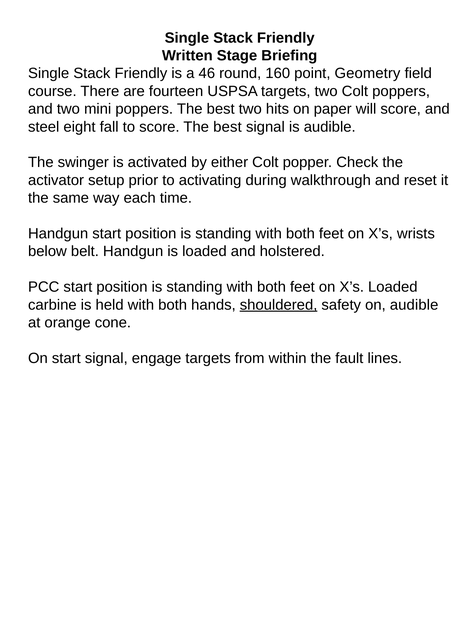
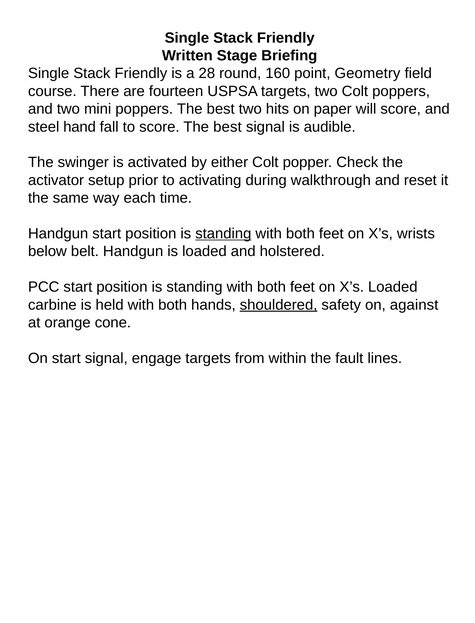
46: 46 -> 28
eight: eight -> hand
standing at (223, 234) underline: none -> present
on audible: audible -> against
